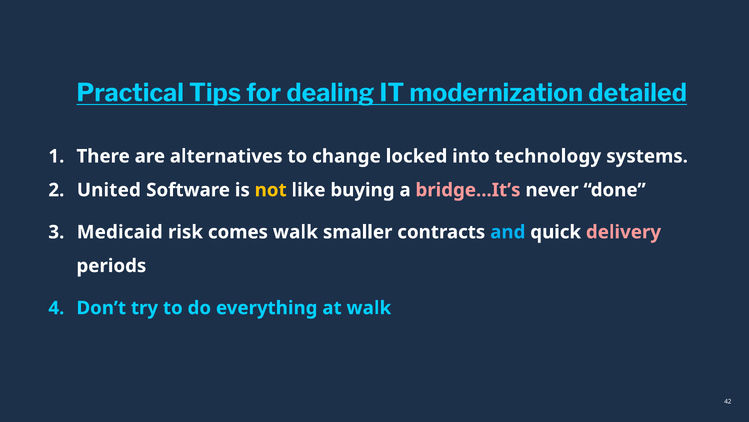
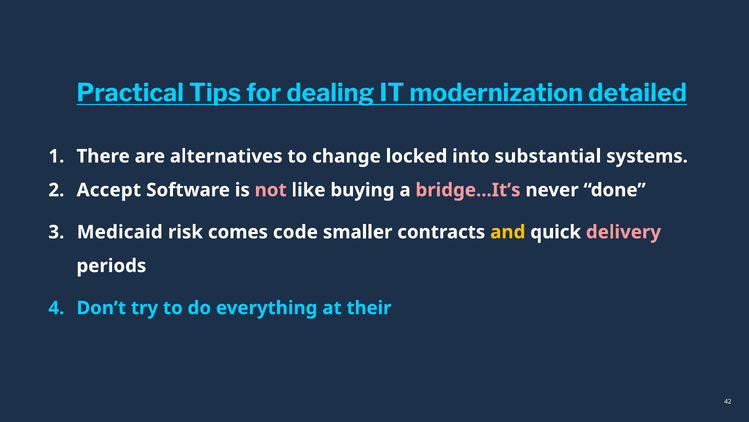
technology: technology -> substantial
United: United -> Accept
not colour: yellow -> pink
comes walk: walk -> code
and colour: light blue -> yellow
at walk: walk -> their
